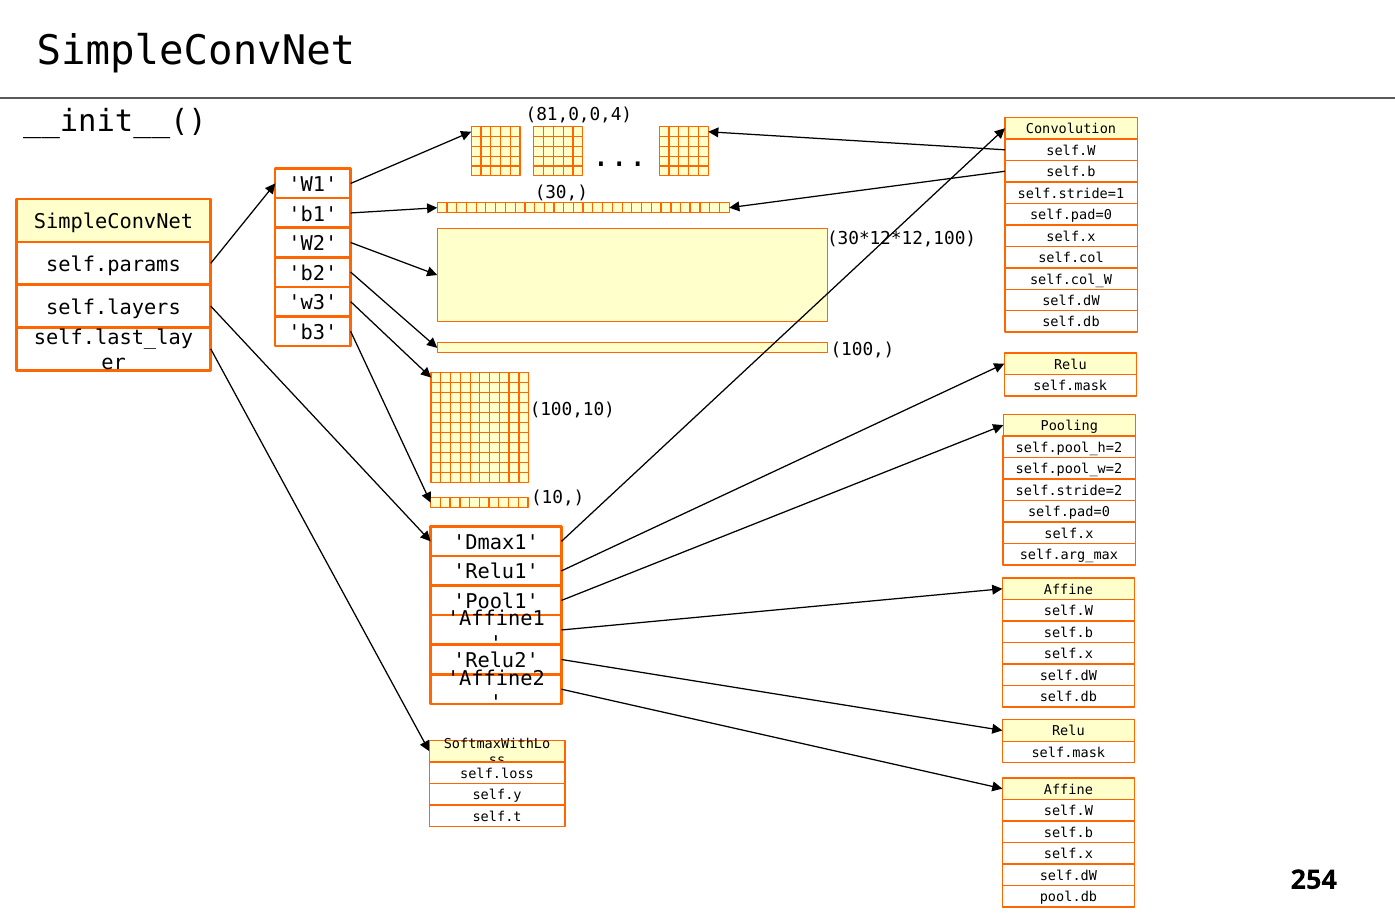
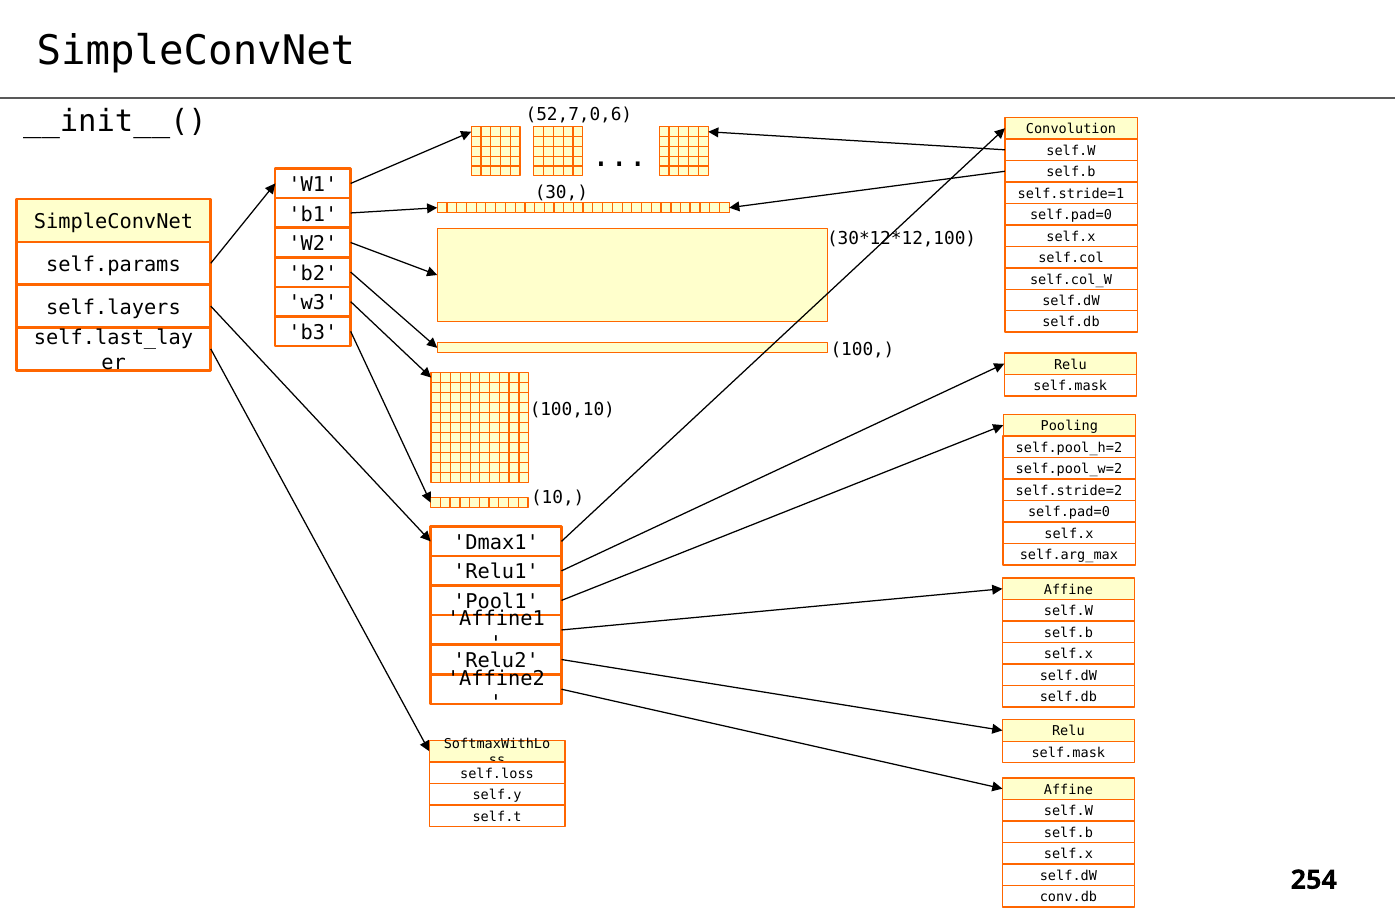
81,0,0,4: 81,0,0,4 -> 52,7,0,6
pool.db: pool.db -> conv.db
